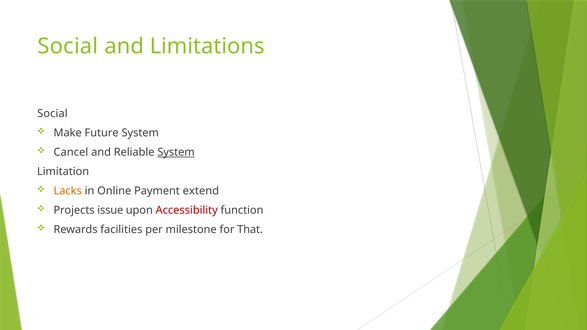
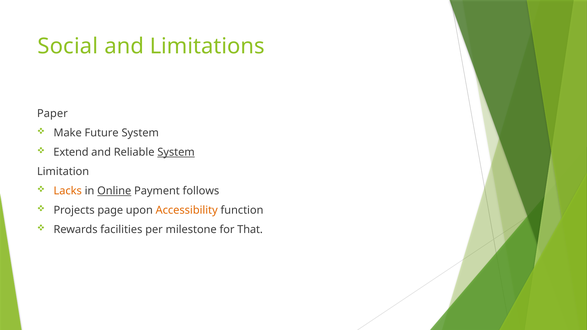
Social at (52, 114): Social -> Paper
Cancel: Cancel -> Extend
Online underline: none -> present
extend: extend -> follows
issue: issue -> page
Accessibility colour: red -> orange
